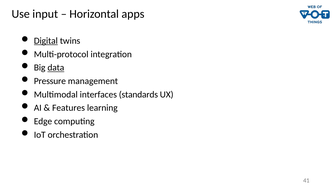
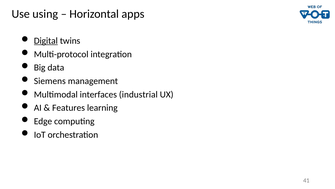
input: input -> using
data underline: present -> none
Pressure: Pressure -> Siemens
standards: standards -> industrial
